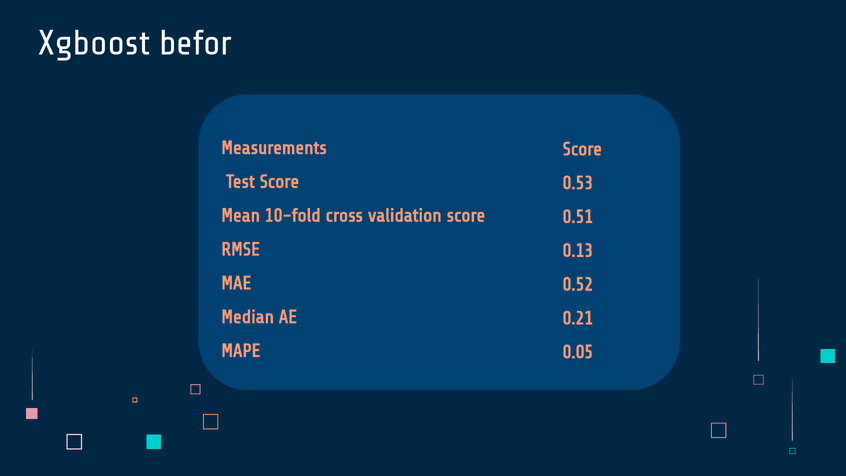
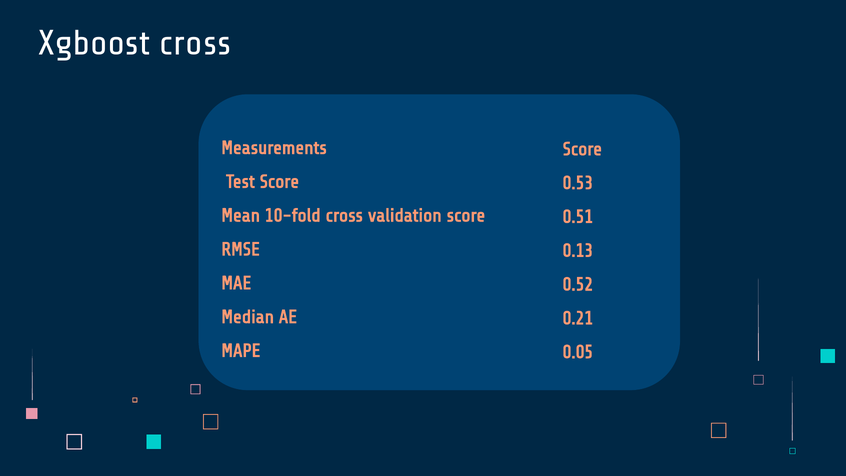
Xgboost befor: befor -> cross
